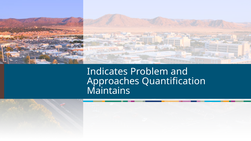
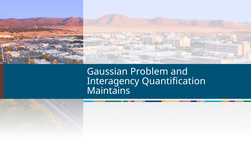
Indicates: Indicates -> Gaussian
Approaches: Approaches -> Interagency
